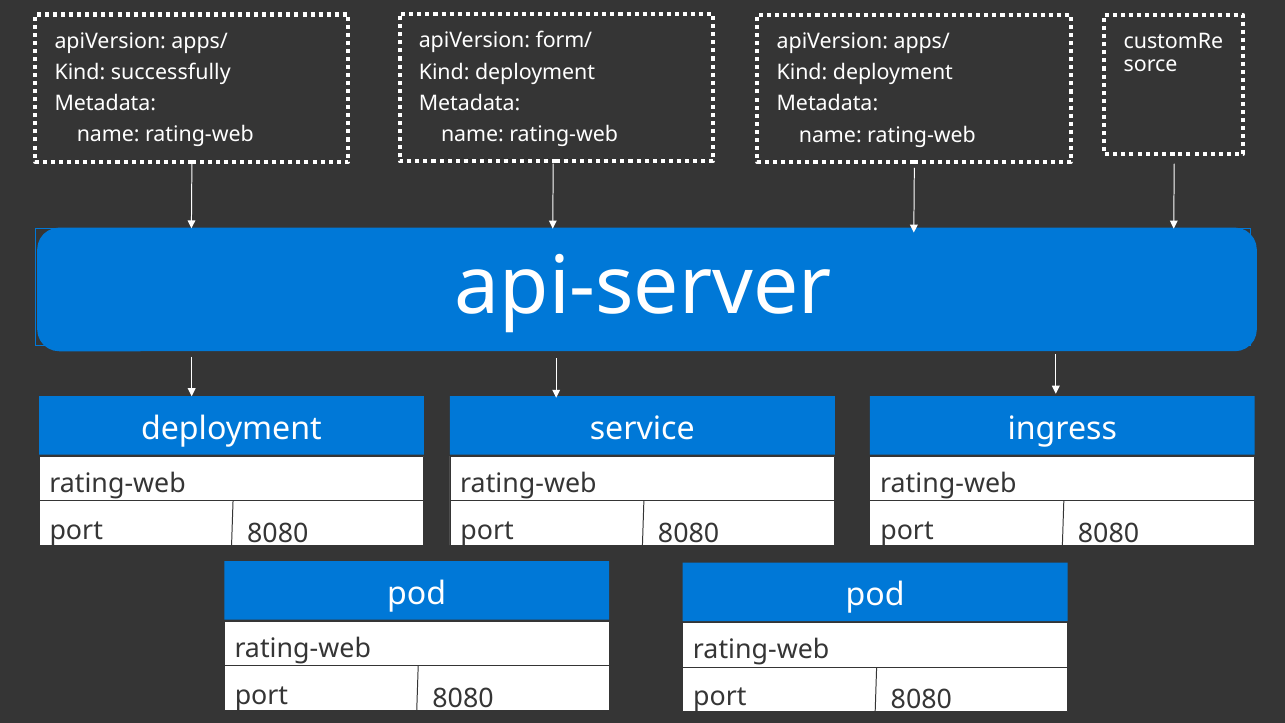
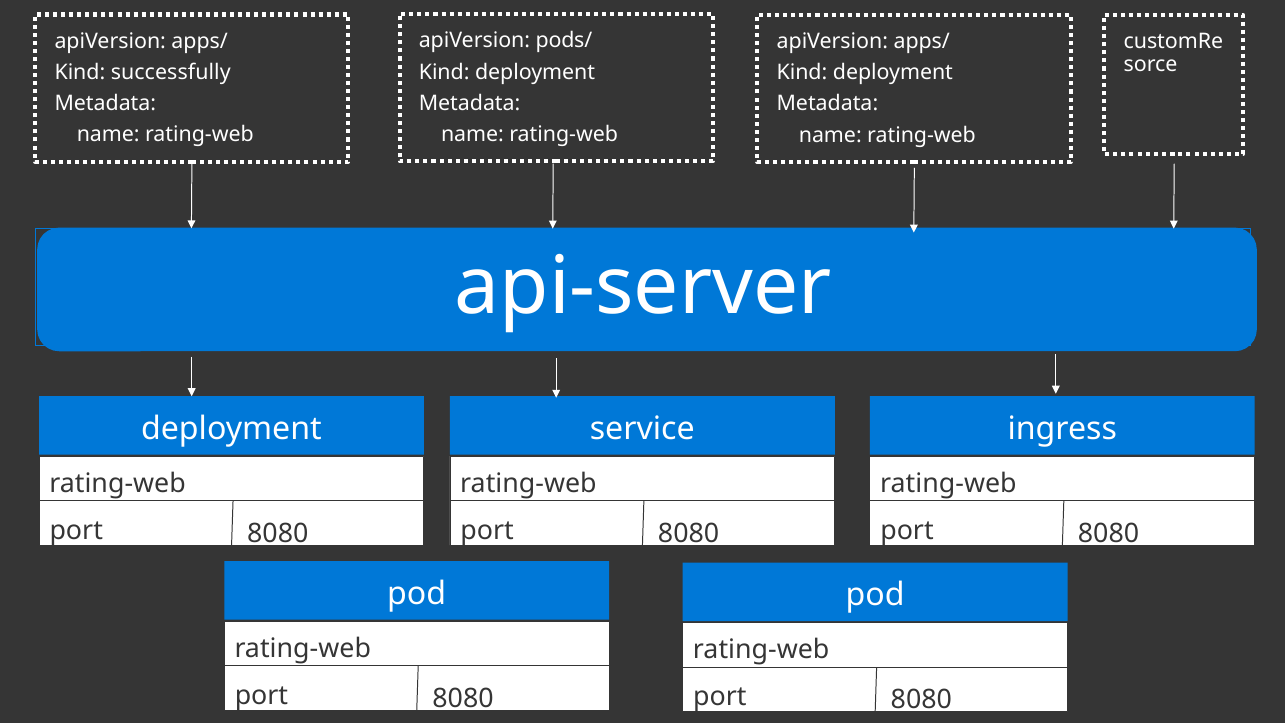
form/: form/ -> pods/
